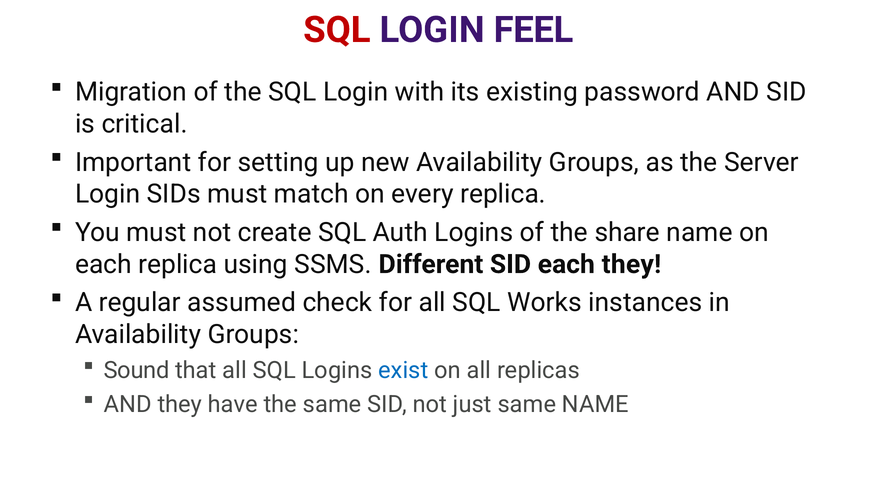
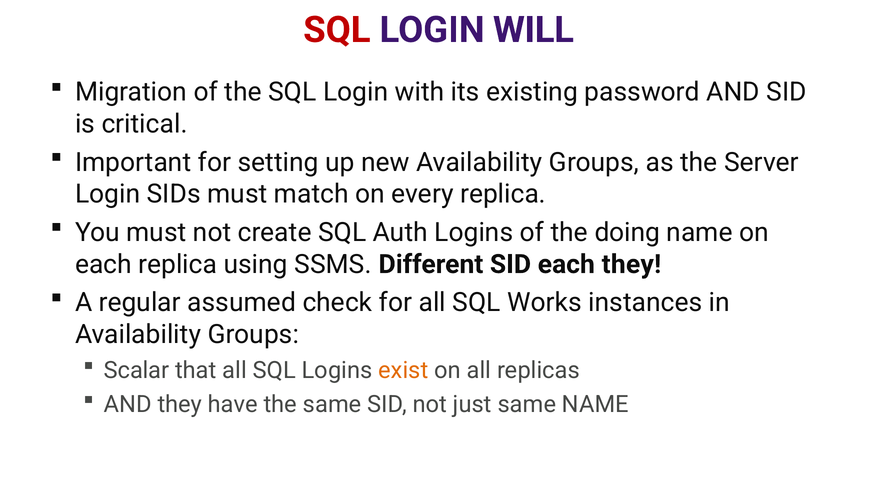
FEEL: FEEL -> WILL
share: share -> doing
Sound: Sound -> Scalar
exist colour: blue -> orange
